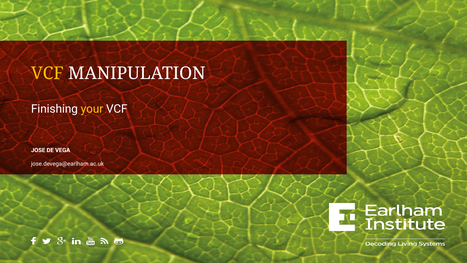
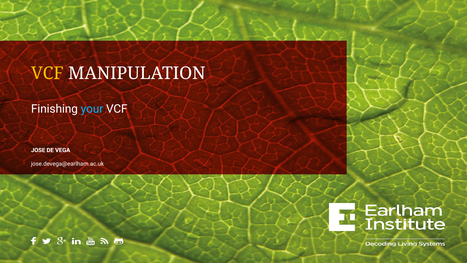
your colour: yellow -> light blue
